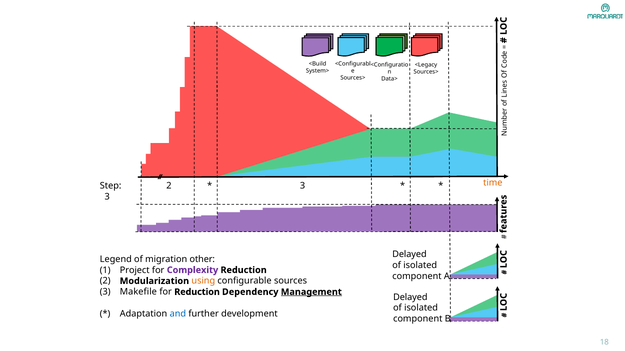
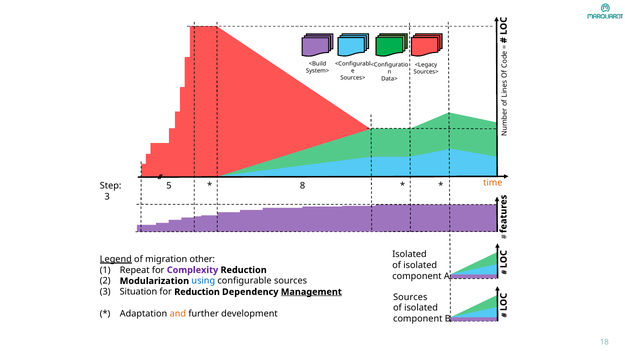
Step 2: 2 -> 5
3 at (303, 186): 3 -> 8
Delayed at (409, 255): Delayed -> Isolated
Legend underline: none -> present
Project: Project -> Repeat
using colour: orange -> blue
Makefile: Makefile -> Situation
Delayed at (410, 298): Delayed -> Sources
and colour: blue -> orange
